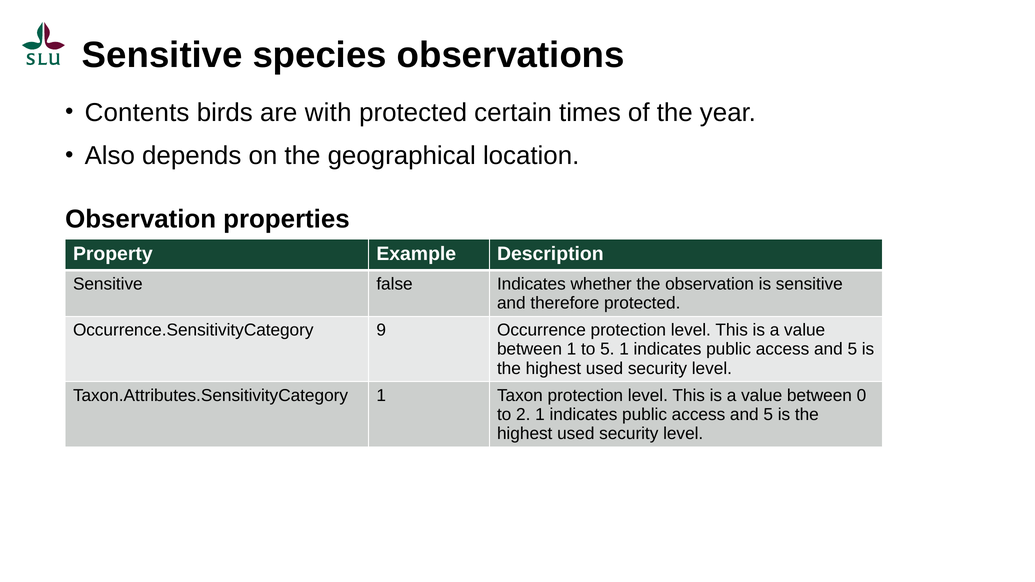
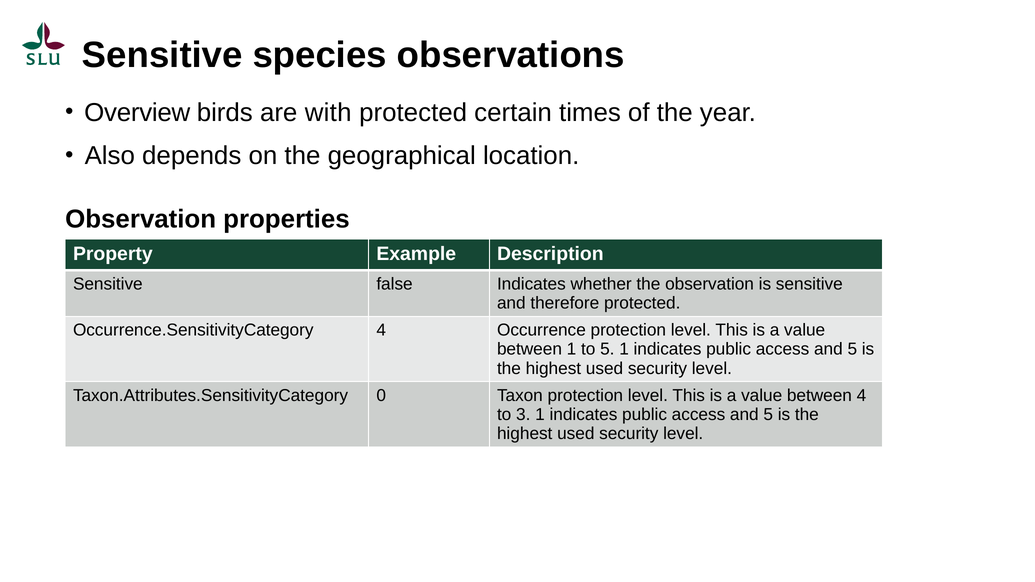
Contents: Contents -> Overview
Occurrence.SensitivityCategory 9: 9 -> 4
Taxon.Attributes.SensitivityCategory 1: 1 -> 0
between 0: 0 -> 4
2: 2 -> 3
